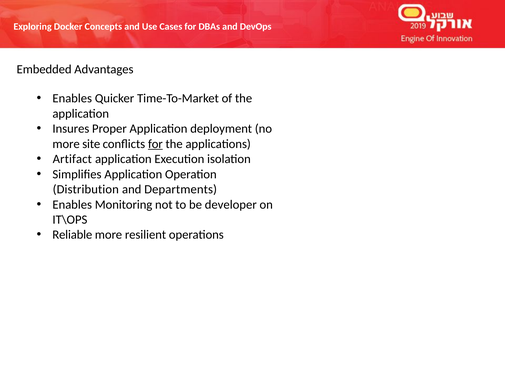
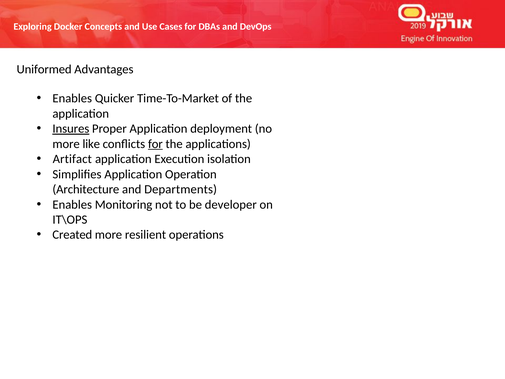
Embedded: Embedded -> Uniformed
Insures underline: none -> present
site: site -> like
Distribution: Distribution -> Architecture
Reliable: Reliable -> Created
